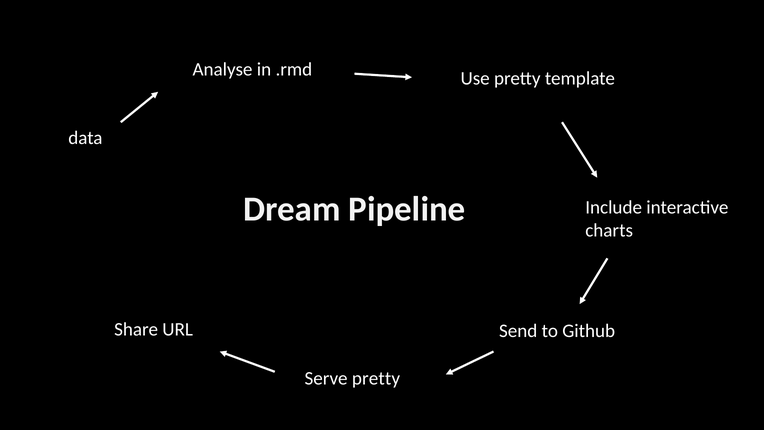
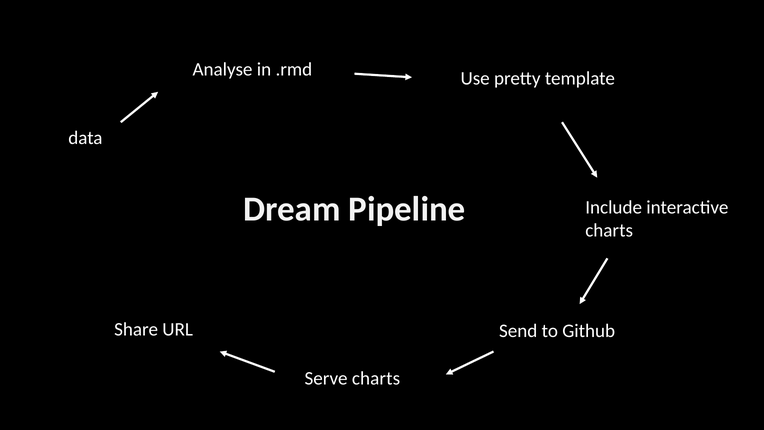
Serve pretty: pretty -> charts
